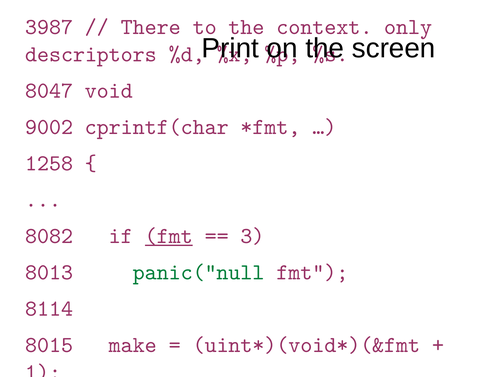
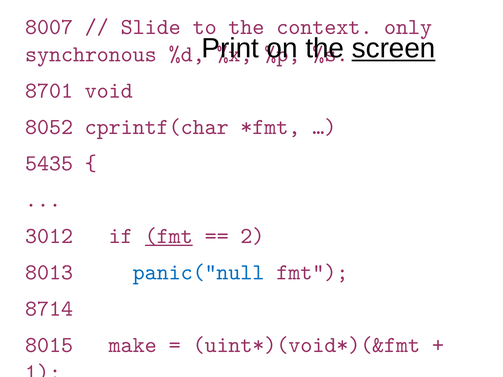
3987: 3987 -> 8007
There: There -> Slide
screen underline: none -> present
descriptors: descriptors -> synchronous
8047 at (49, 90): 8047 -> 8701
9002: 9002 -> 8052
1258: 1258 -> 5435
8082: 8082 -> 3012
3: 3 -> 2
panic("null colour: green -> blue
8114: 8114 -> 8714
